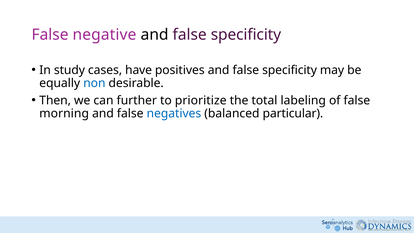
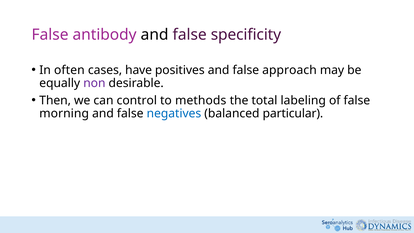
negative: negative -> antibody
study: study -> often
positives and false specificity: specificity -> approach
non colour: blue -> purple
further: further -> control
prioritize: prioritize -> methods
